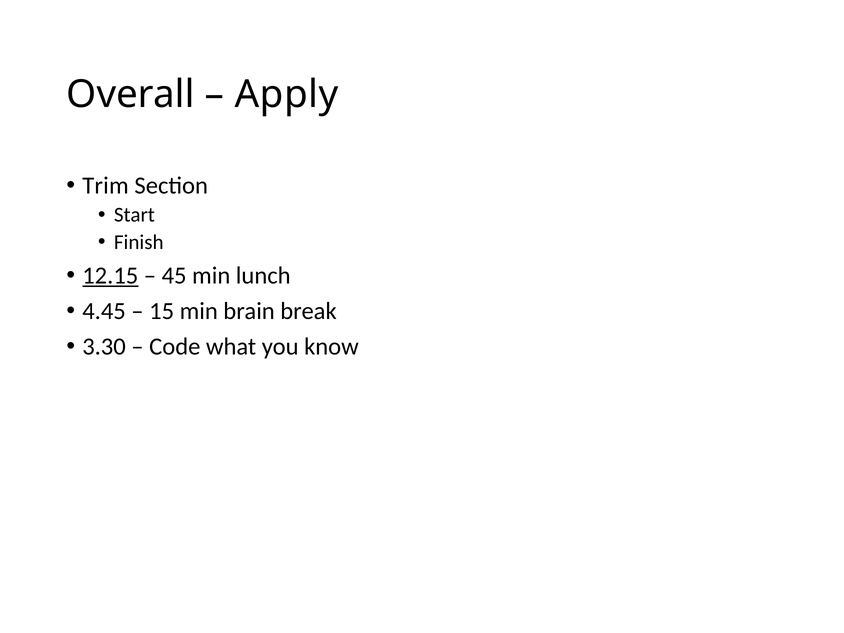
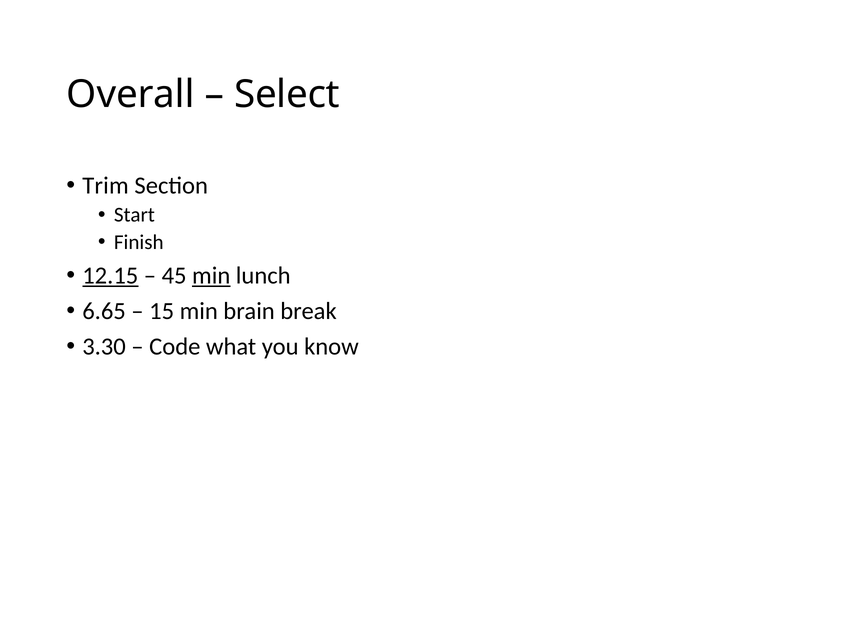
Apply: Apply -> Select
min at (211, 276) underline: none -> present
4.45: 4.45 -> 6.65
